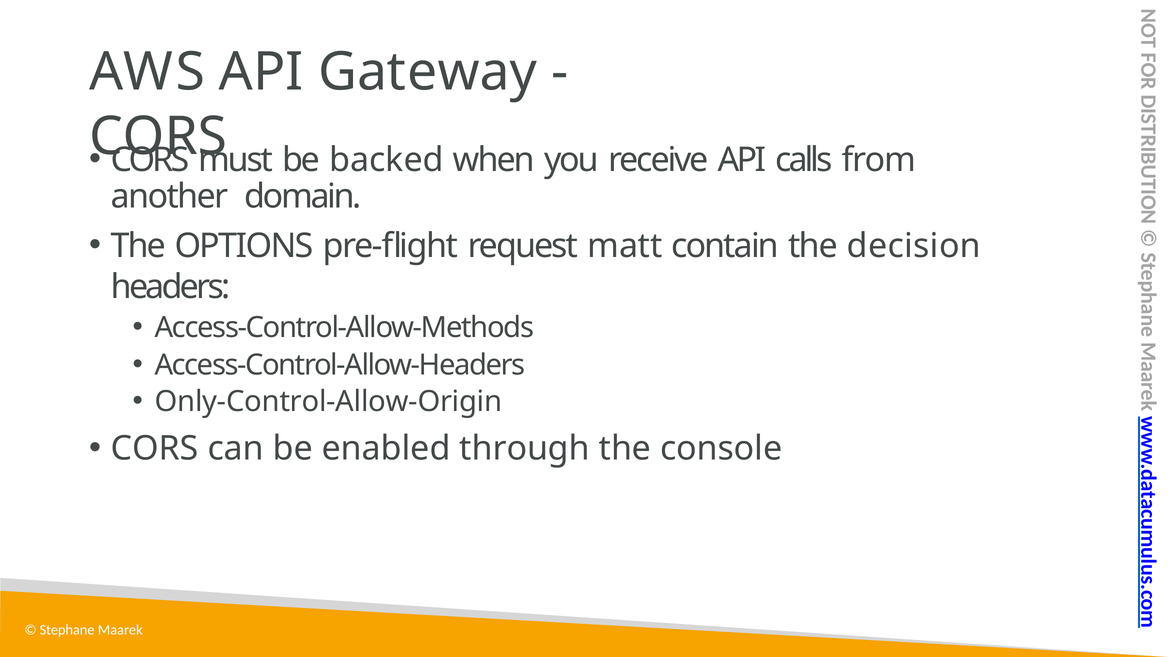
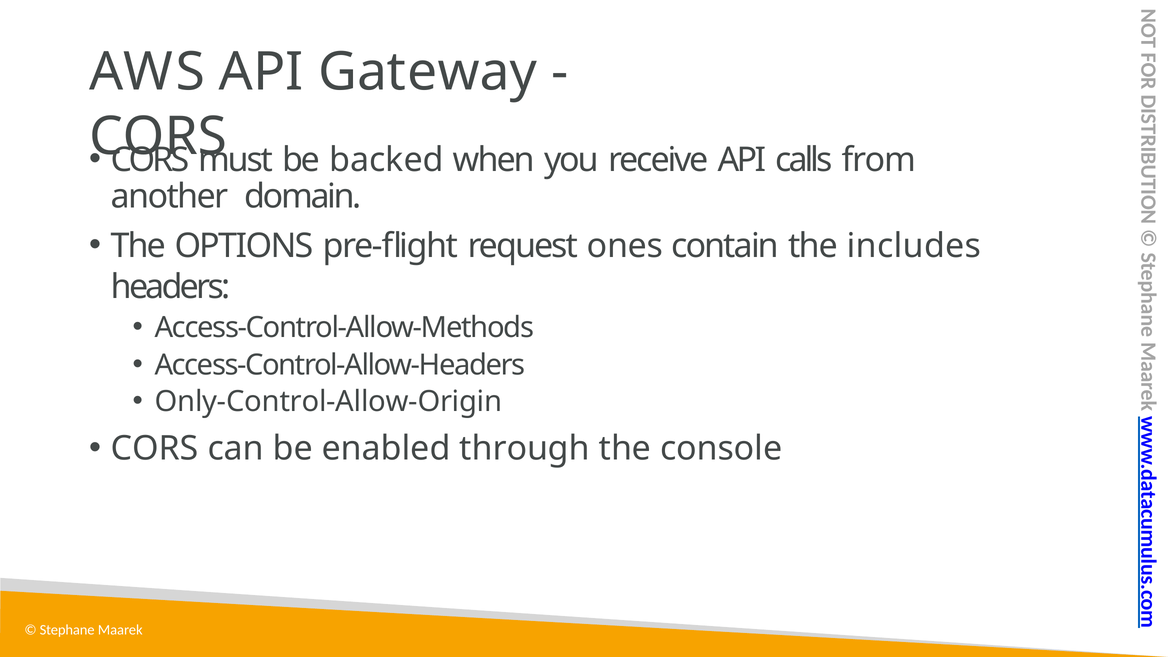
matt: matt -> ones
decision: decision -> includes
